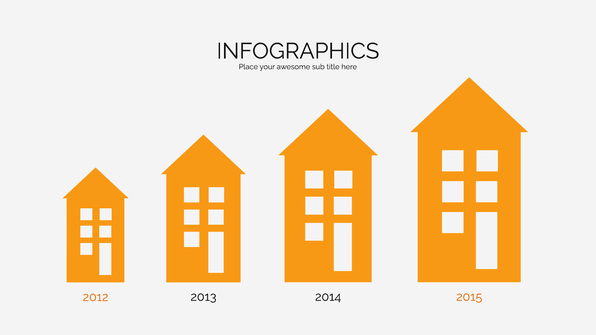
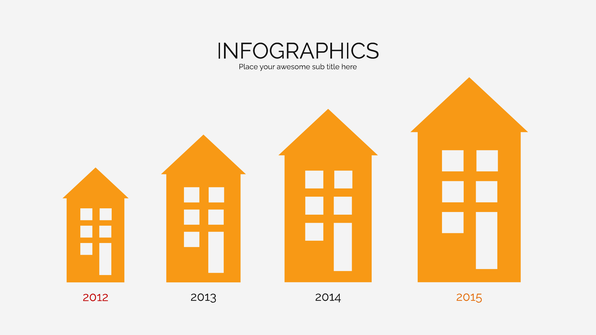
2012 colour: orange -> red
